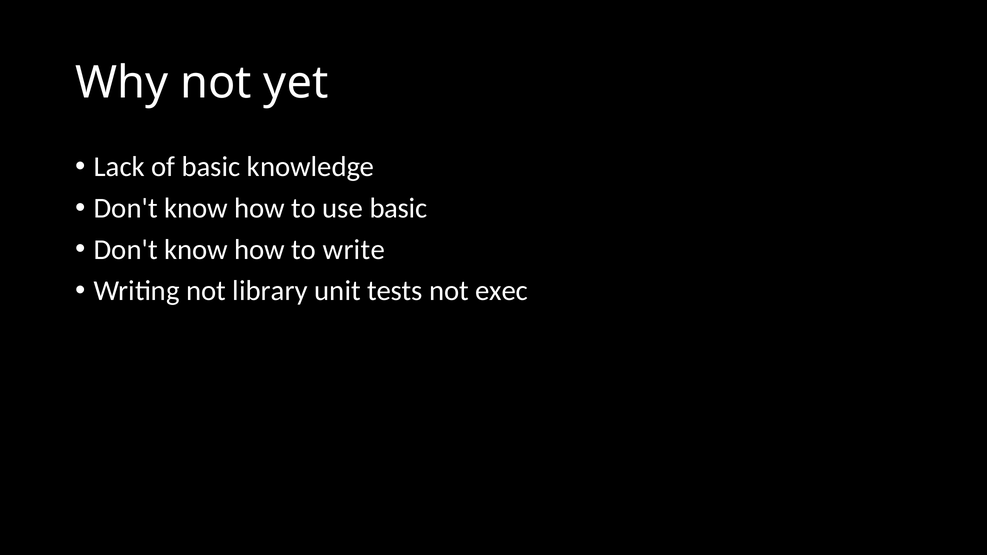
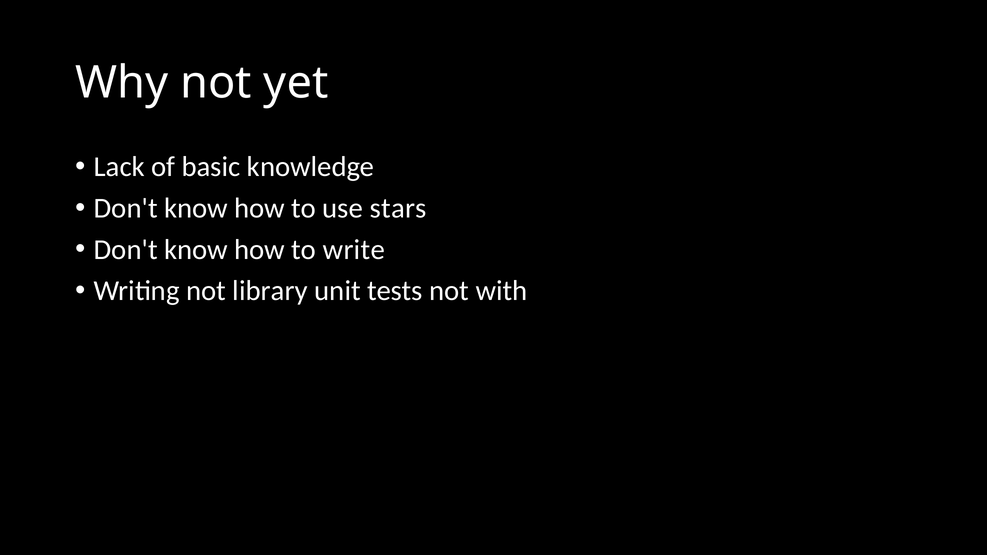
use basic: basic -> stars
exec: exec -> with
